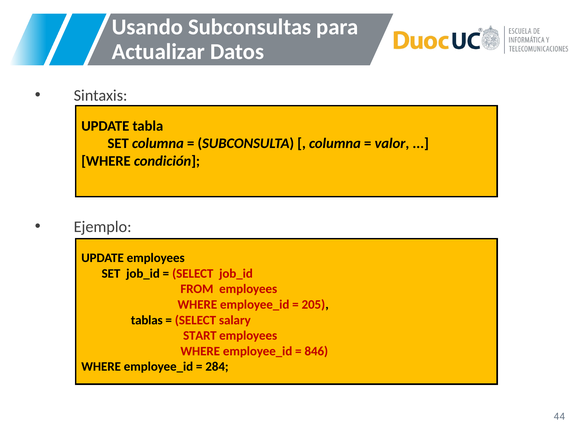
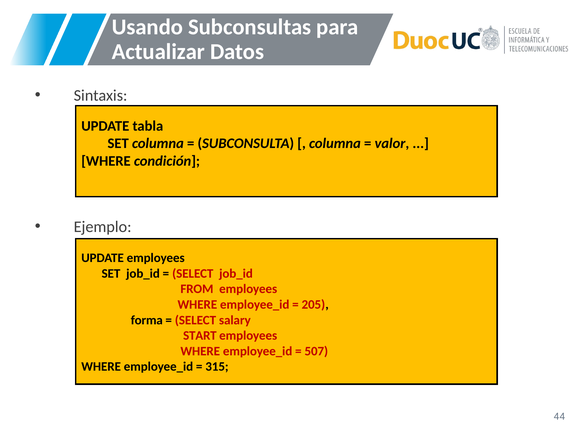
tablas: tablas -> forma
846: 846 -> 507
284: 284 -> 315
